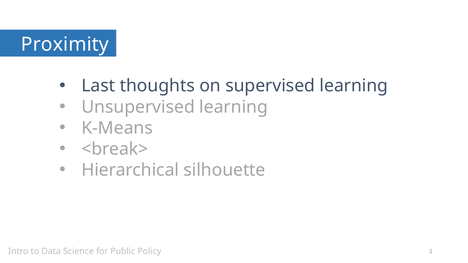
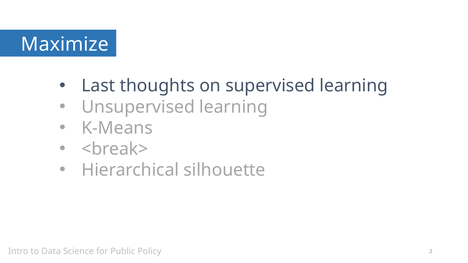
Proximity: Proximity -> Maximize
